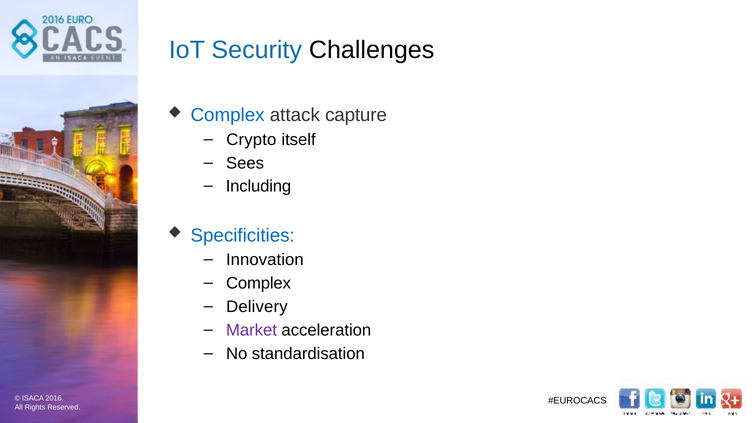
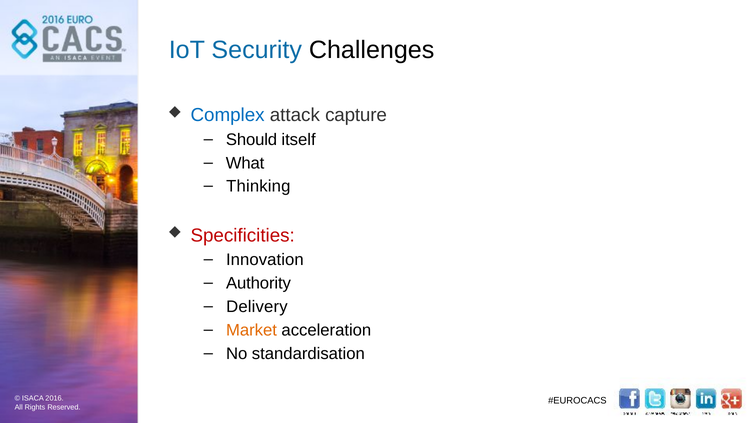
Crypto: Crypto -> Should
Sees: Sees -> What
Including: Including -> Thinking
Specificities colour: blue -> red
Complex at (259, 283): Complex -> Authority
Market colour: purple -> orange
